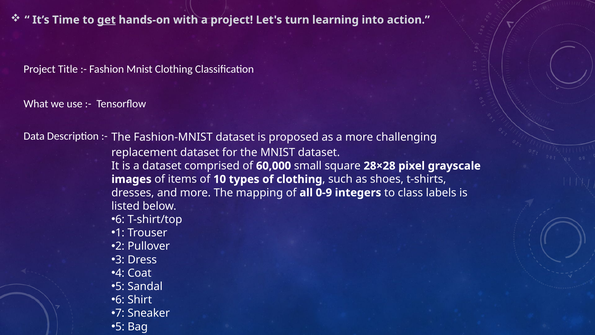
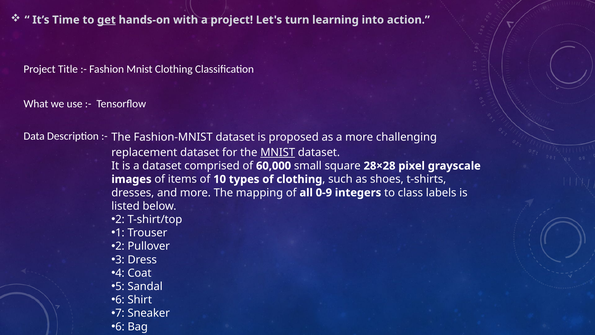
MNIST at (278, 152) underline: none -> present
6 at (120, 219): 6 -> 2
5 at (120, 326): 5 -> 6
